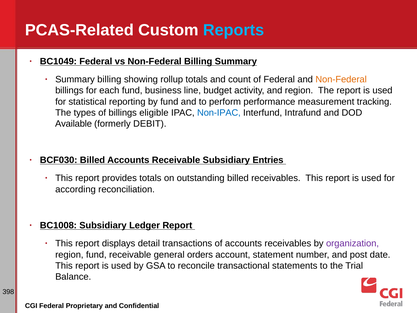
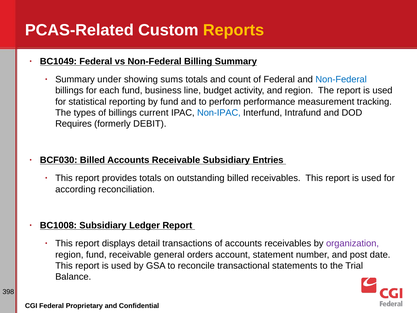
Reports colour: light blue -> yellow
Summary billing: billing -> under
rollup: rollup -> sums
Non-Federal at (341, 79) colour: orange -> blue
eligible: eligible -> current
Available: Available -> Requires
